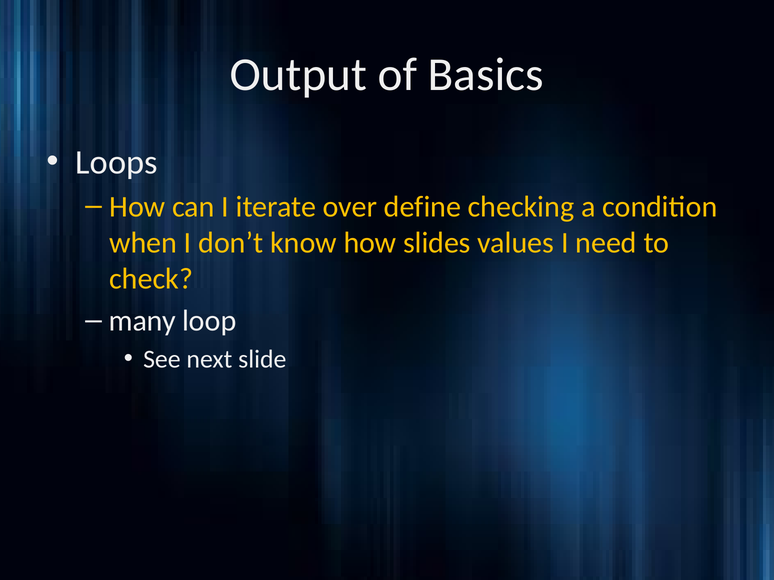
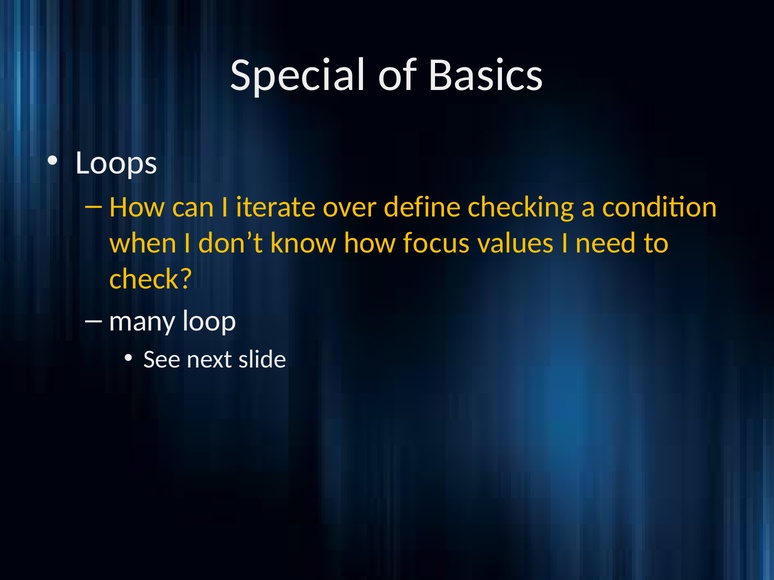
Output: Output -> Special
slides: slides -> focus
